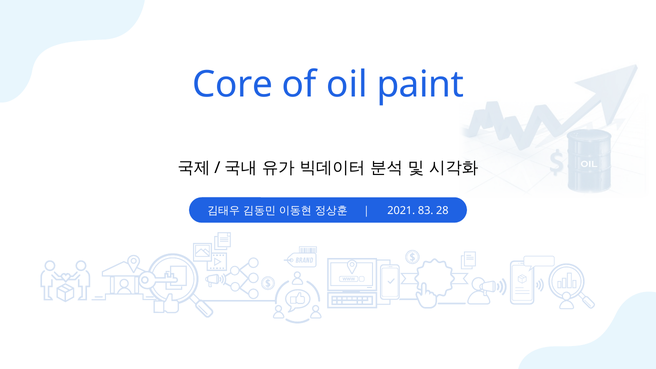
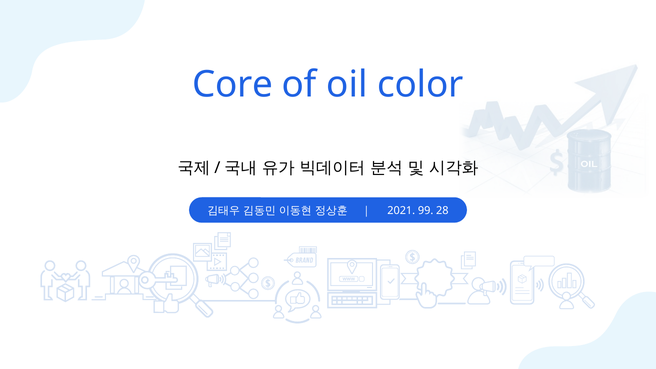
paint: paint -> color
83: 83 -> 99
